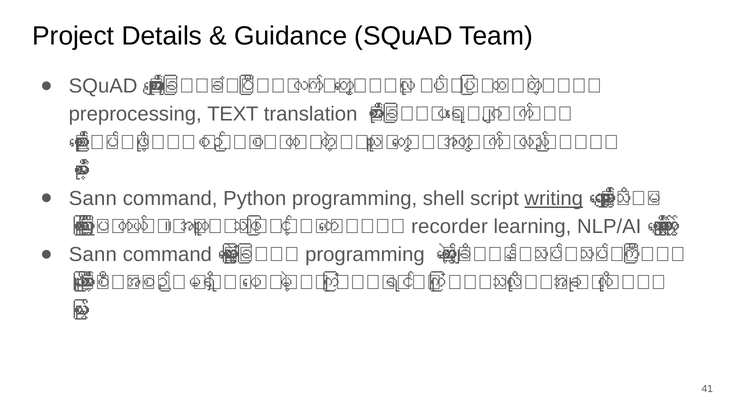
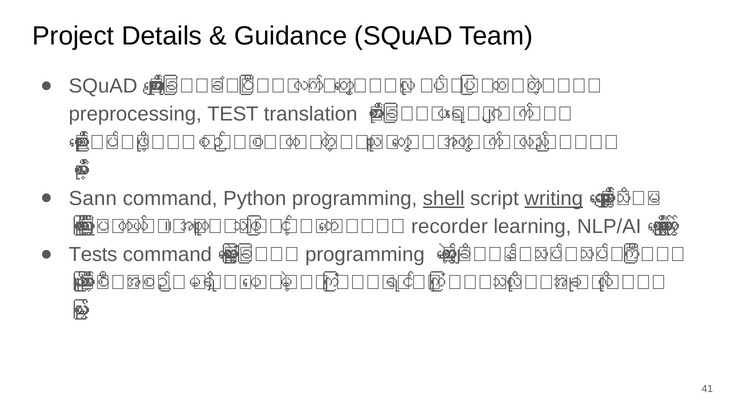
TEXT: TEXT -> TEST
shell underline: none -> present
Sann at (93, 254): Sann -> Tests
